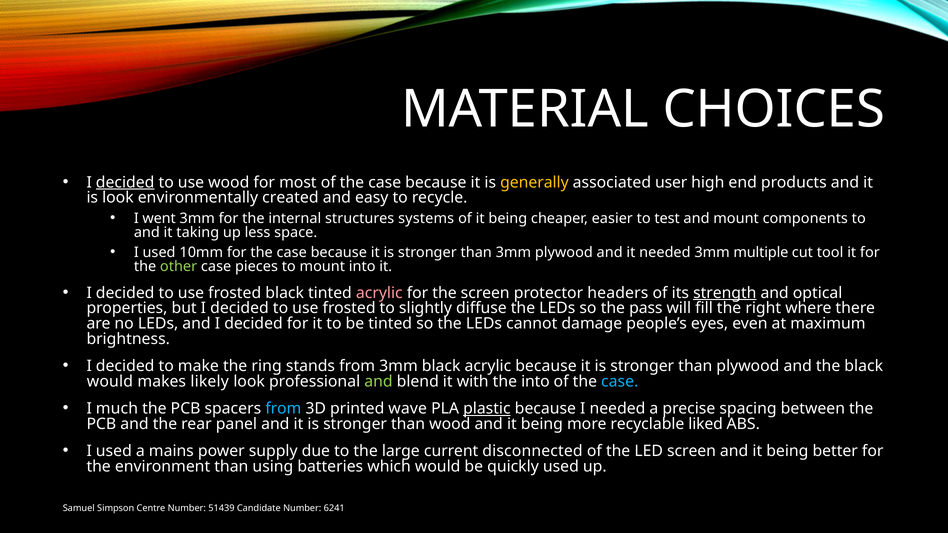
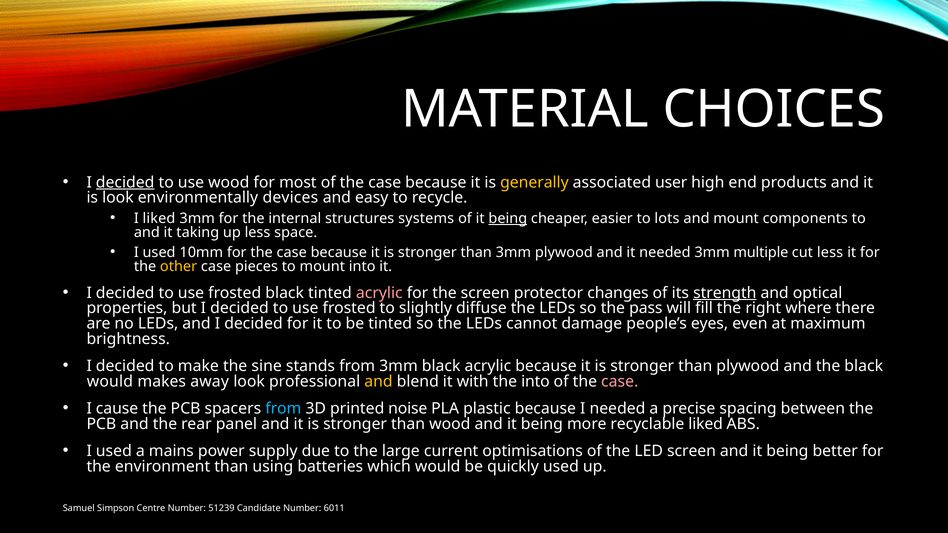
created: created -> devices
I went: went -> liked
being at (508, 218) underline: none -> present
test: test -> lots
cut tool: tool -> less
other colour: light green -> yellow
headers: headers -> changes
ring: ring -> sine
likely: likely -> away
and at (378, 382) colour: light green -> yellow
case at (620, 382) colour: light blue -> pink
much: much -> cause
wave: wave -> noise
plastic underline: present -> none
disconnected: disconnected -> optimisations
51439: 51439 -> 51239
6241: 6241 -> 6011
